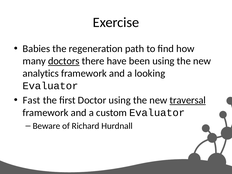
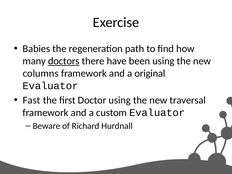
analytics: analytics -> columns
looking: looking -> original
traversal underline: present -> none
